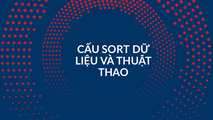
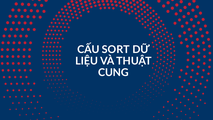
THAO: THAO -> CUNG
